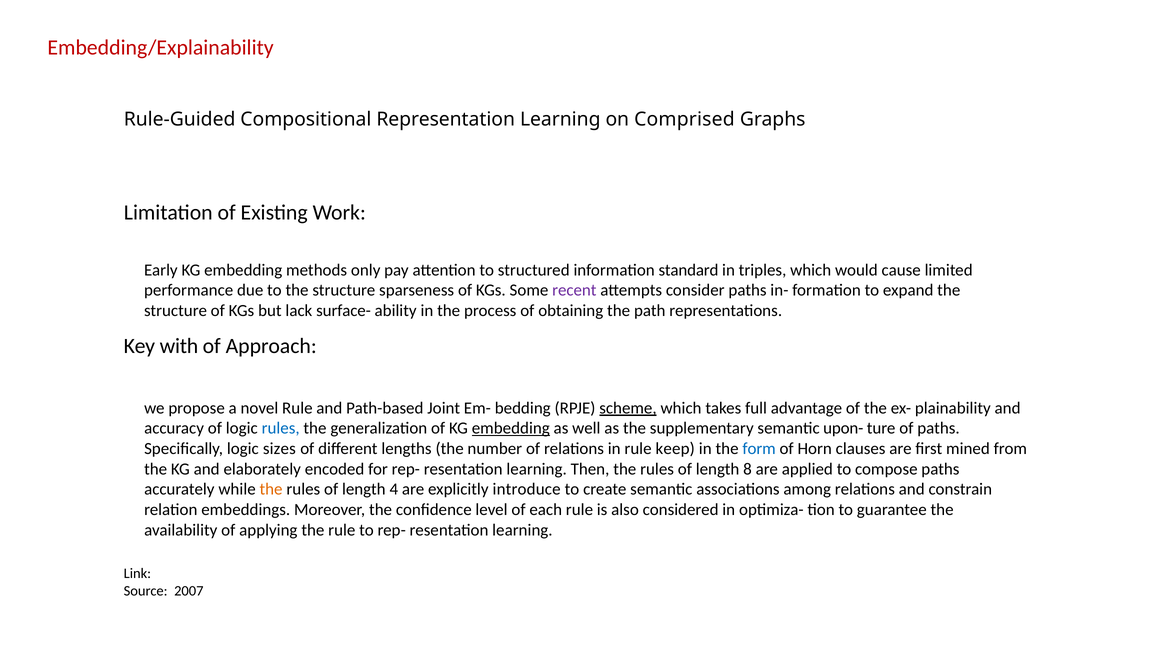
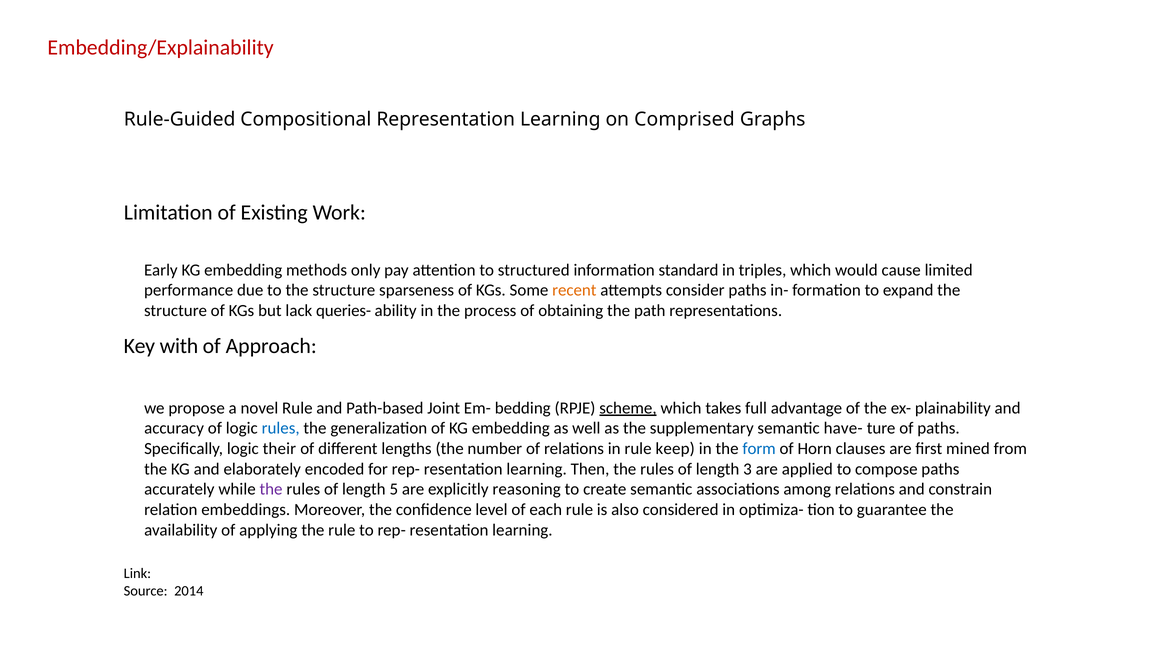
recent colour: purple -> orange
surface-: surface- -> queries-
embedding at (511, 428) underline: present -> none
upon-: upon- -> have-
sizes: sizes -> their
8: 8 -> 3
the at (271, 489) colour: orange -> purple
4: 4 -> 5
introduce: introduce -> reasoning
2007: 2007 -> 2014
